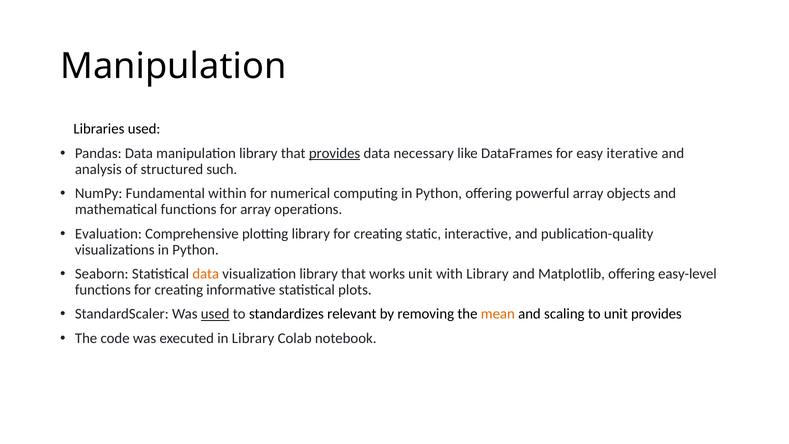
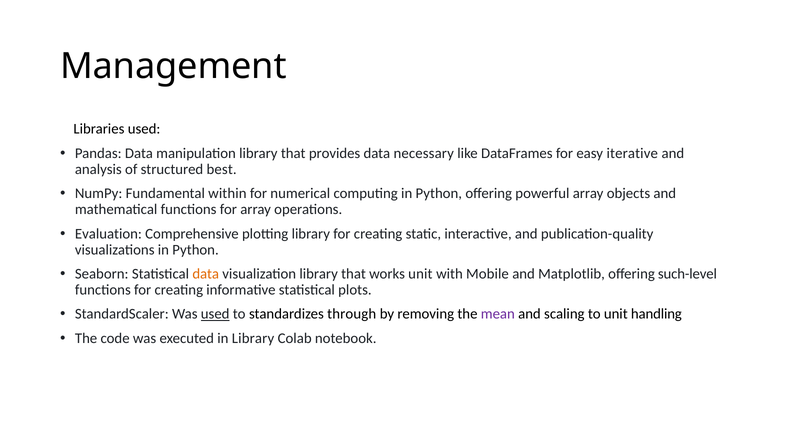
Manipulation at (173, 66): Manipulation -> Management
provides at (335, 153) underline: present -> none
such: such -> best
with Library: Library -> Mobile
easy-level: easy-level -> such-level
relevant: relevant -> through
mean colour: orange -> purple
unit provides: provides -> handling
